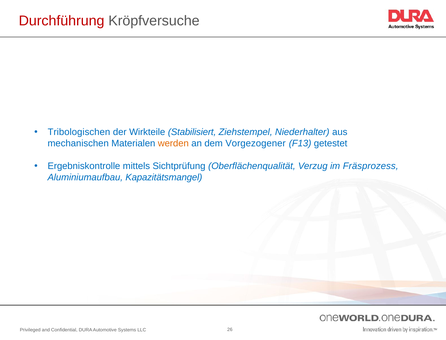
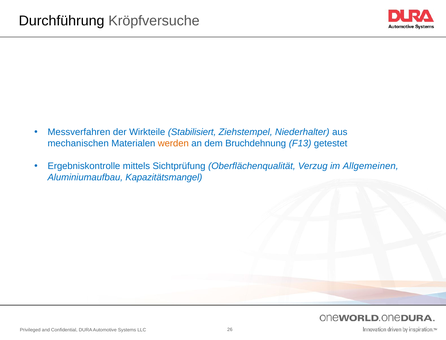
Durchführung colour: red -> black
Tribologischen: Tribologischen -> Messverfahren
Vorgezogener: Vorgezogener -> Bruchdehnung
Fräsprozess: Fräsprozess -> Allgemeinen
